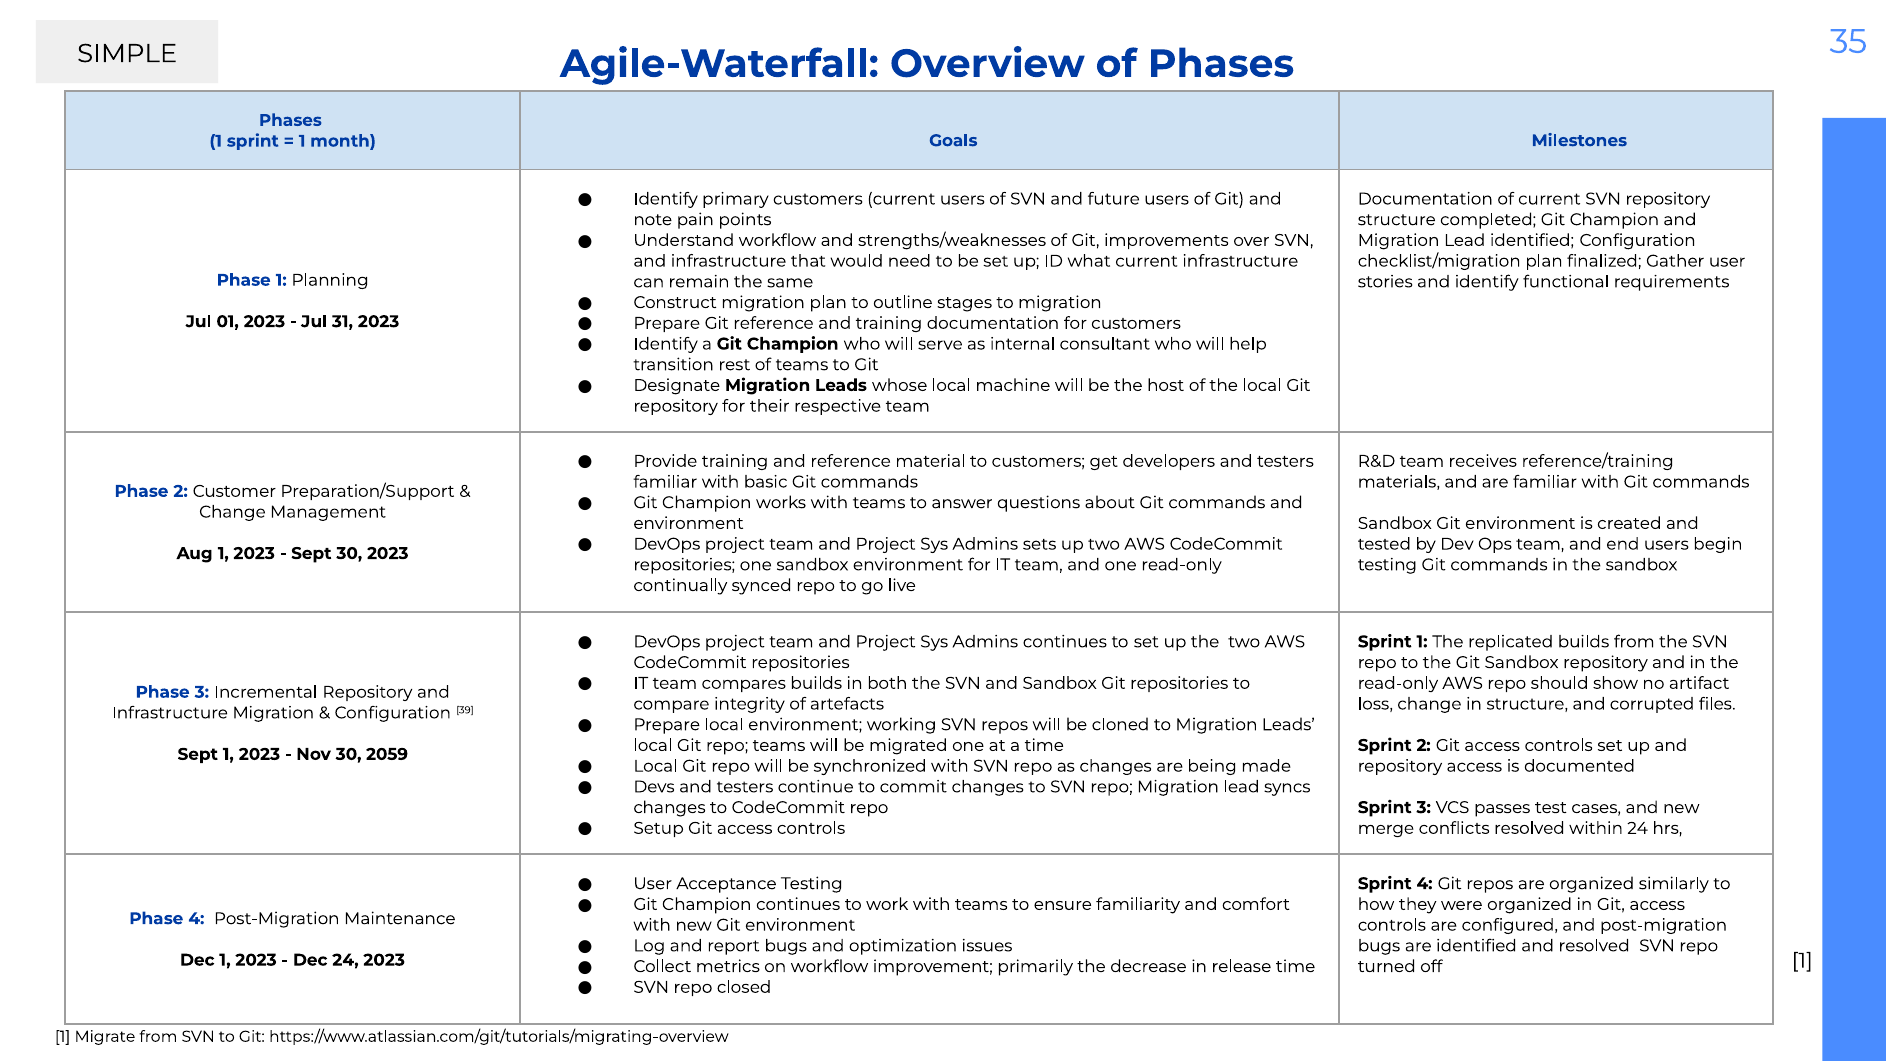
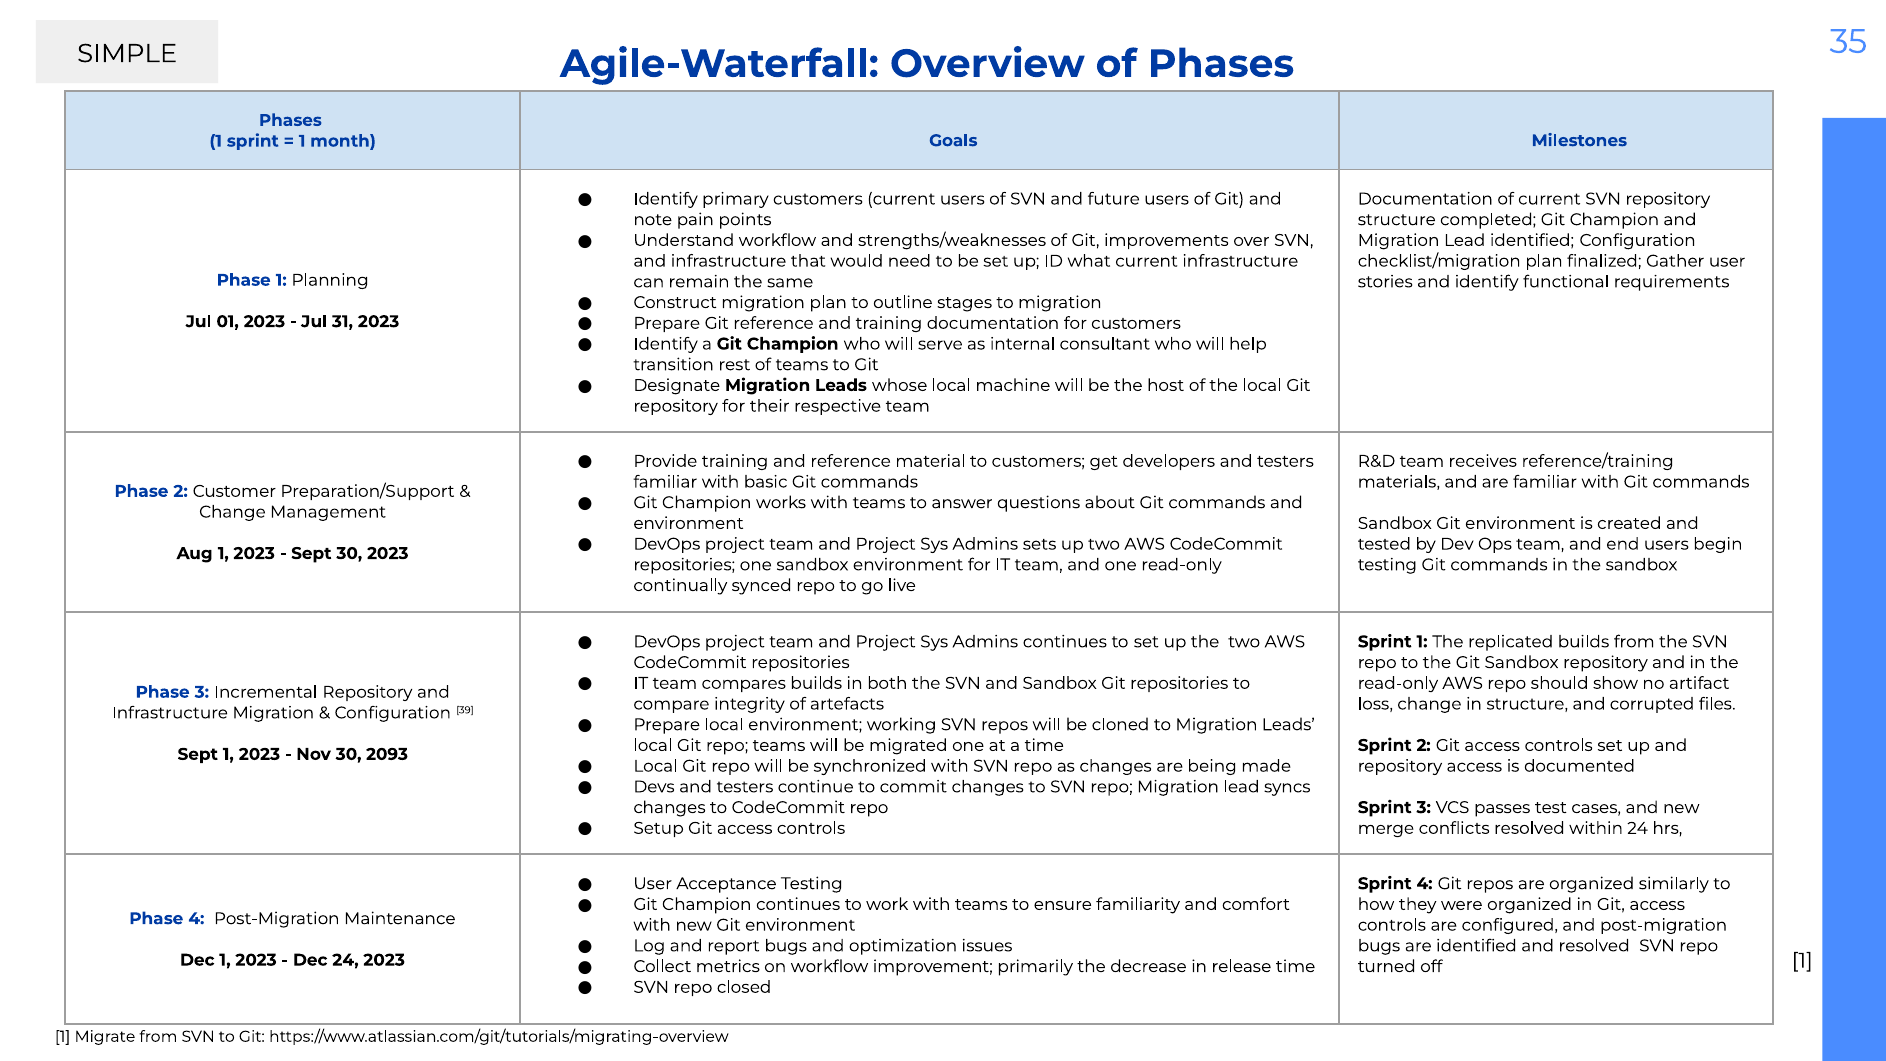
2059: 2059 -> 2093
